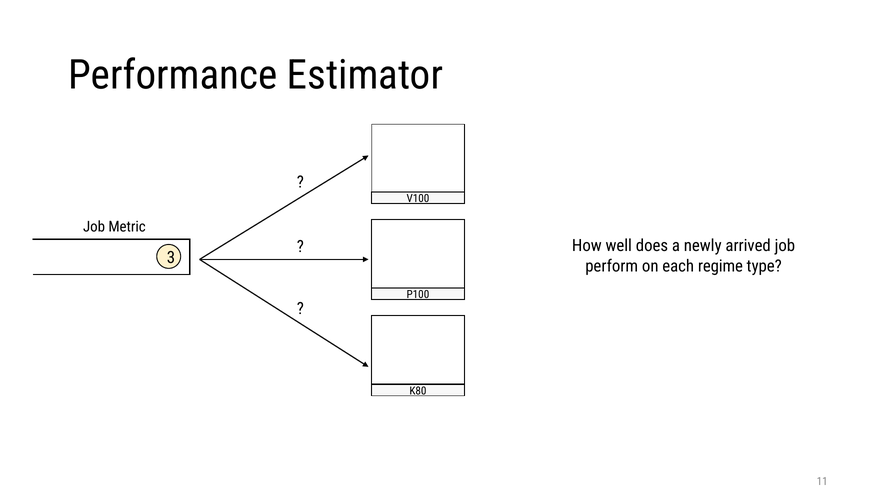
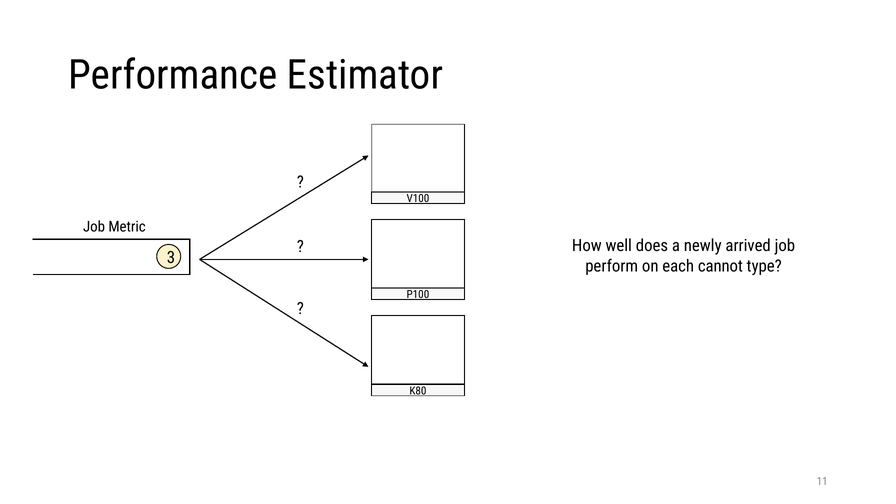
regime: regime -> cannot
